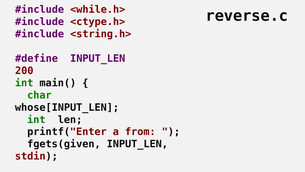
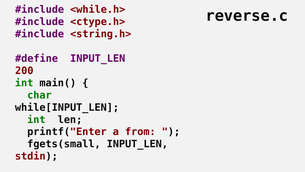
whose[INPUT_LEN: whose[INPUT_LEN -> while[INPUT_LEN
fgets(given: fgets(given -> fgets(small
